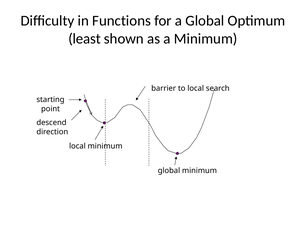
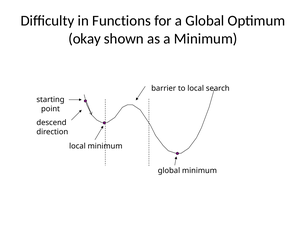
least: least -> okay
